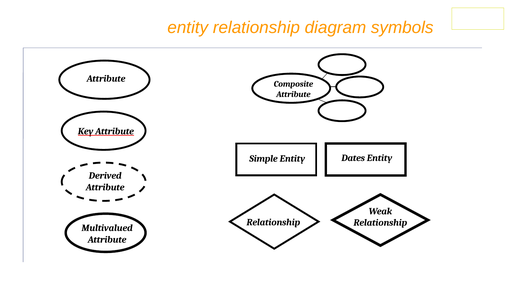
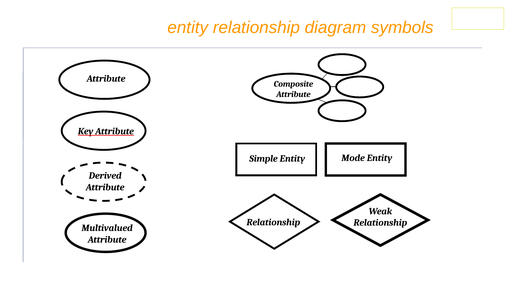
Dates: Dates -> Mode
